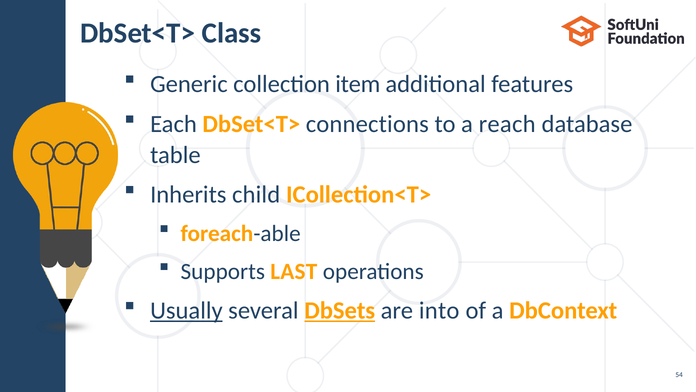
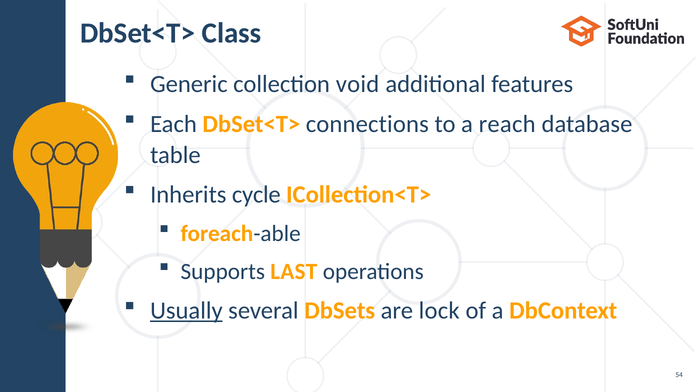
item: item -> void
child: child -> cycle
DbSets underline: present -> none
into: into -> lock
